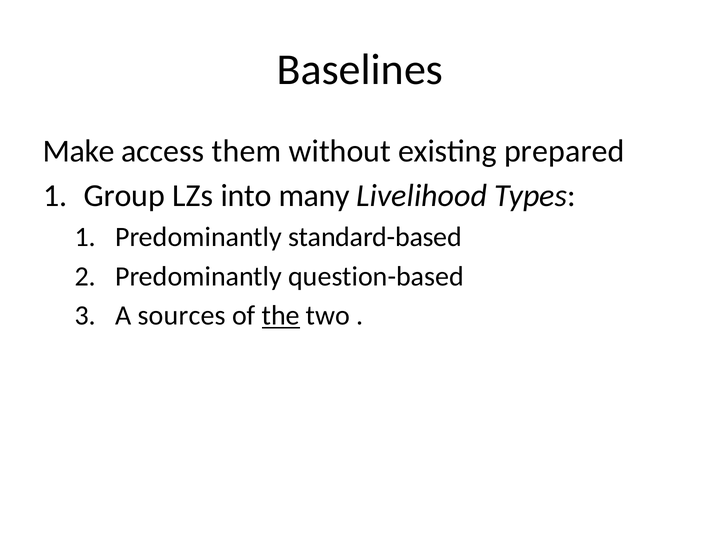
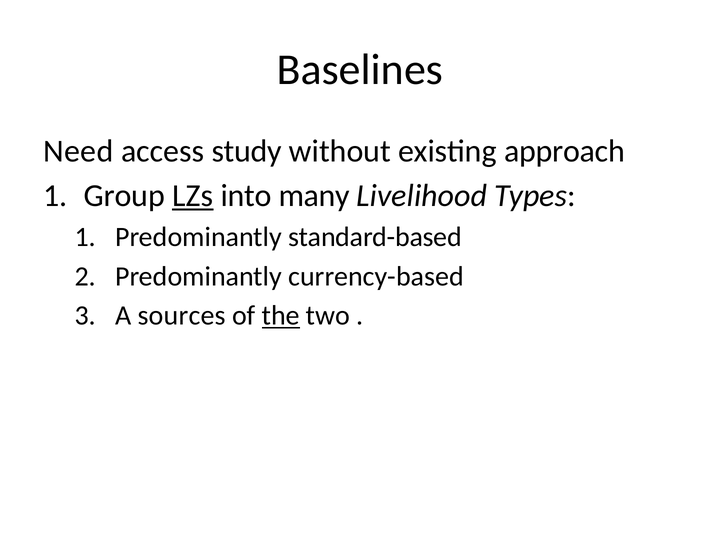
Make: Make -> Need
them: them -> study
prepared: prepared -> approach
LZs underline: none -> present
question-based: question-based -> currency-based
